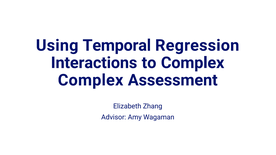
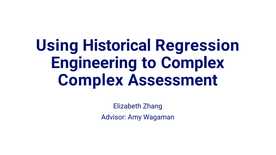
Temporal: Temporal -> Historical
Interactions: Interactions -> Engineering
